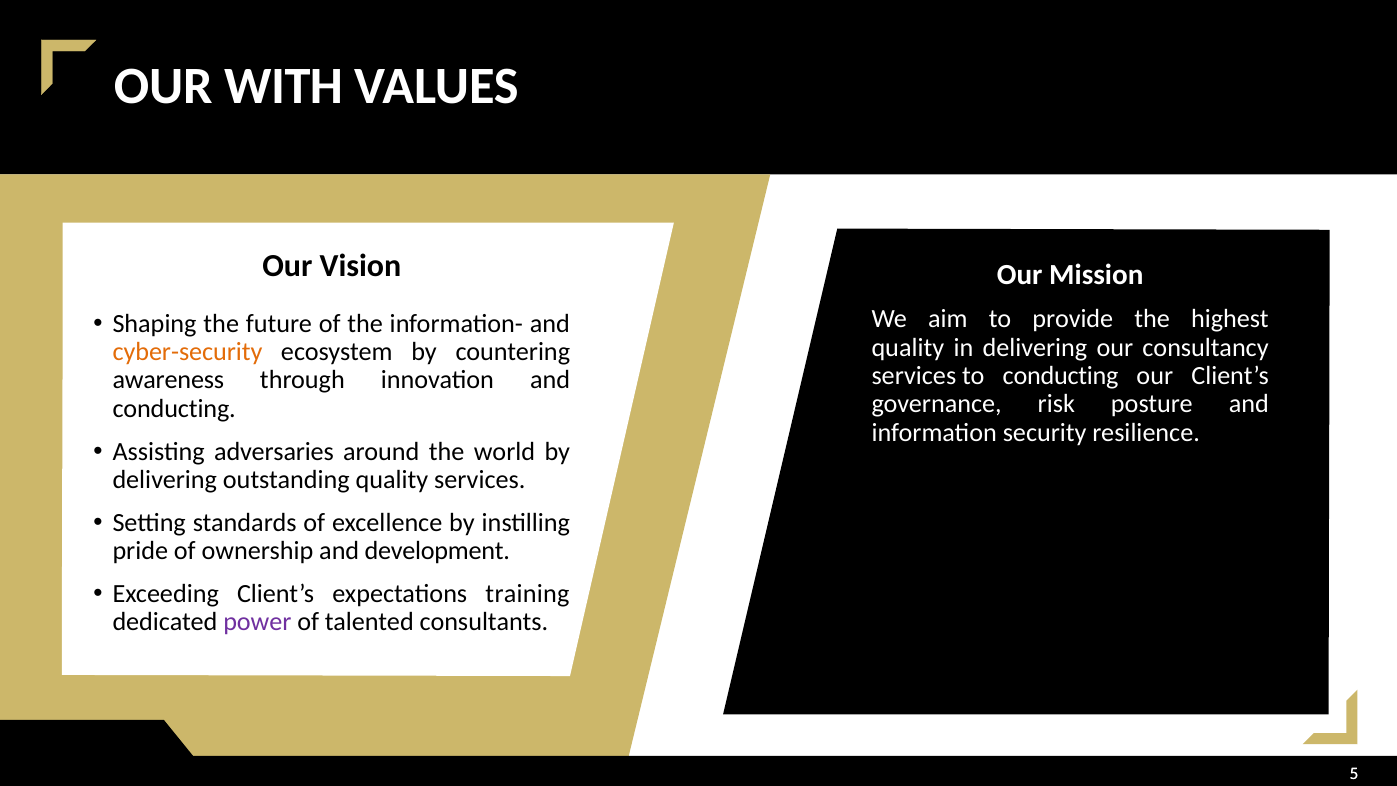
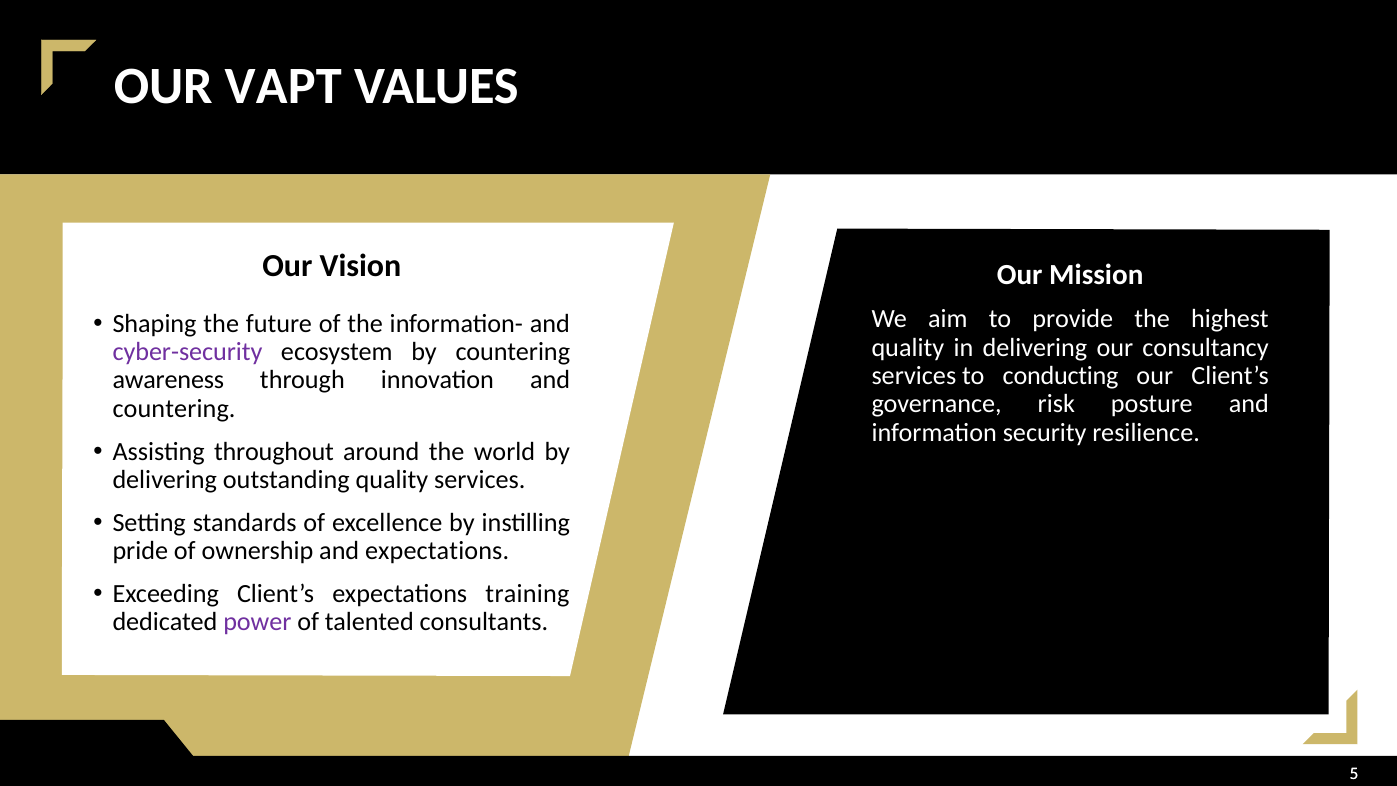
WITH: WITH -> VAPT
cyber-security colour: orange -> purple
conducting at (174, 408): conducting -> countering
adversaries: adversaries -> throughout
and development: development -> expectations
